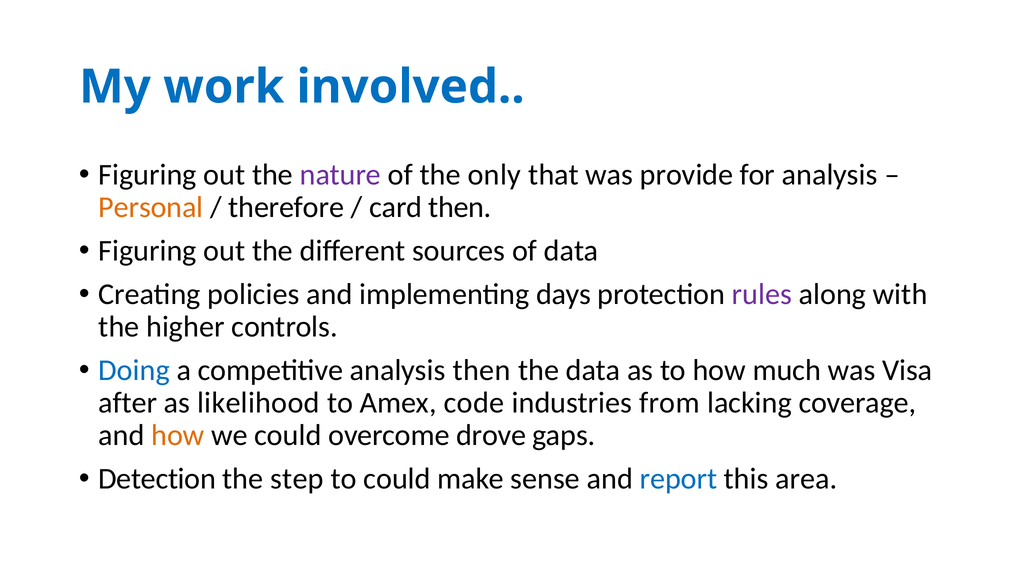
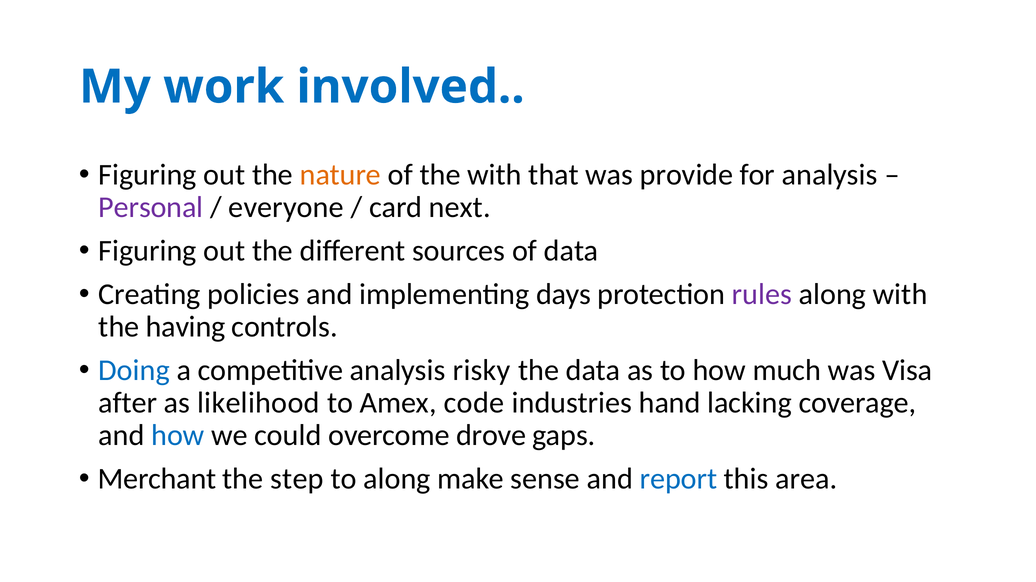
nature colour: purple -> orange
the only: only -> with
Personal colour: orange -> purple
therefore: therefore -> everyone
card then: then -> next
higher: higher -> having
analysis then: then -> risky
from: from -> hand
how at (178, 436) colour: orange -> blue
Detection: Detection -> Merchant
to could: could -> along
